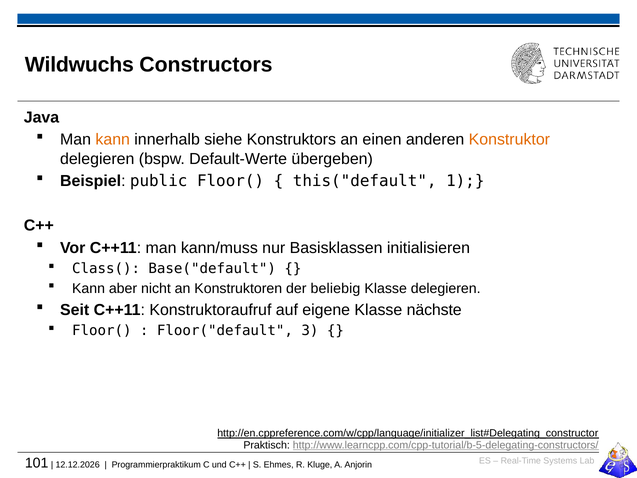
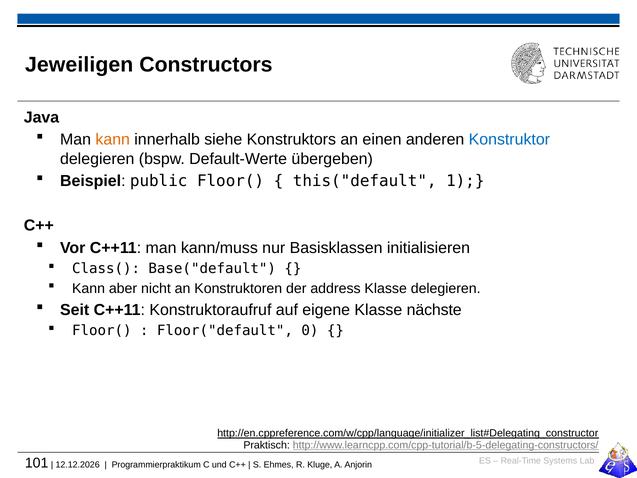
Wildwuchs: Wildwuchs -> Jeweiligen
Konstruktor colour: orange -> blue
beliebig: beliebig -> address
3: 3 -> 0
